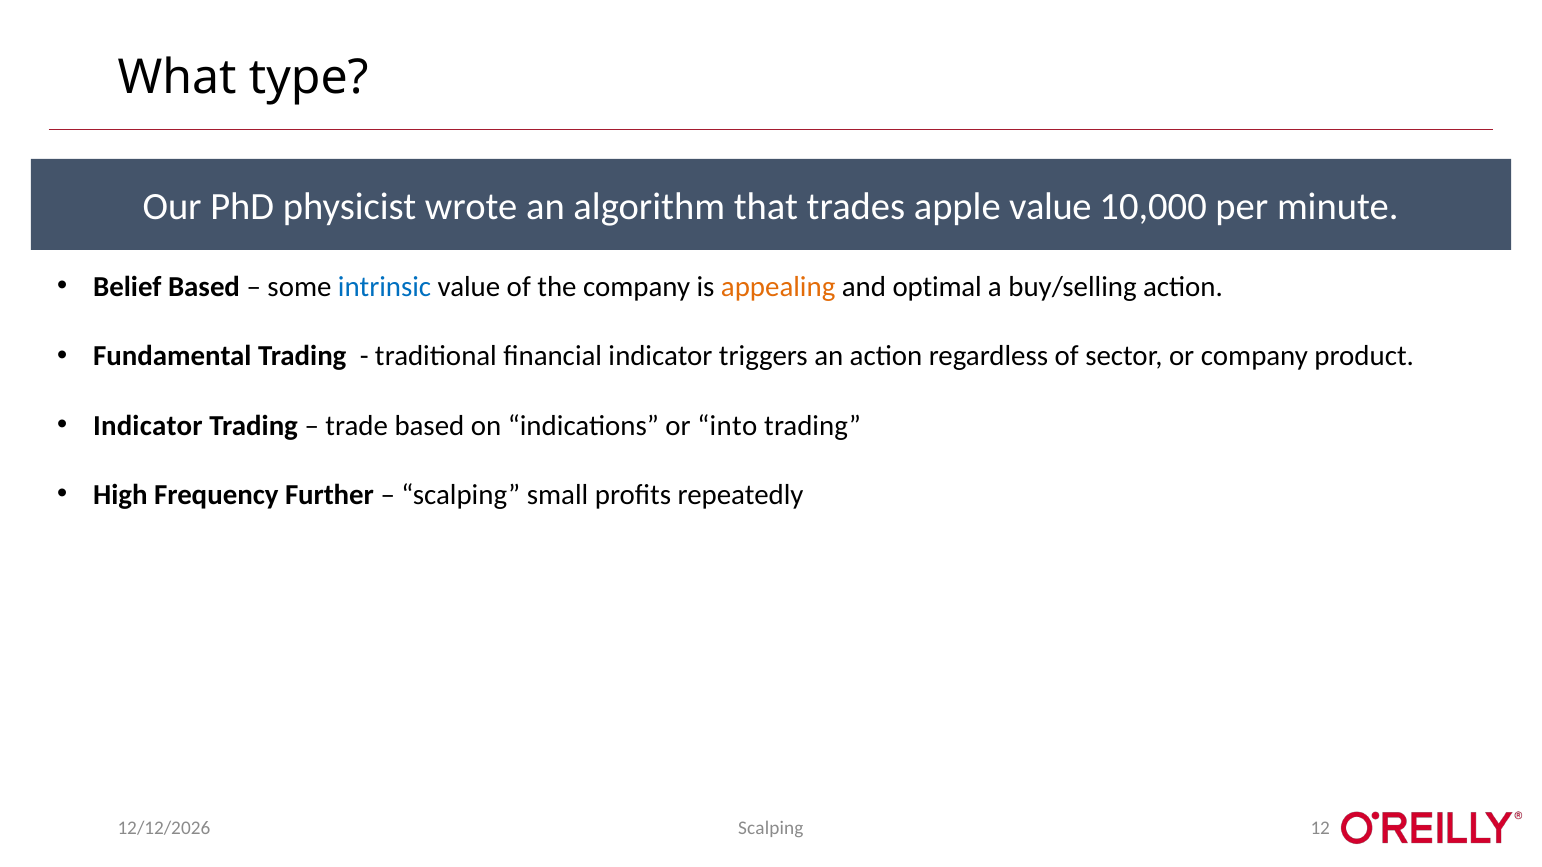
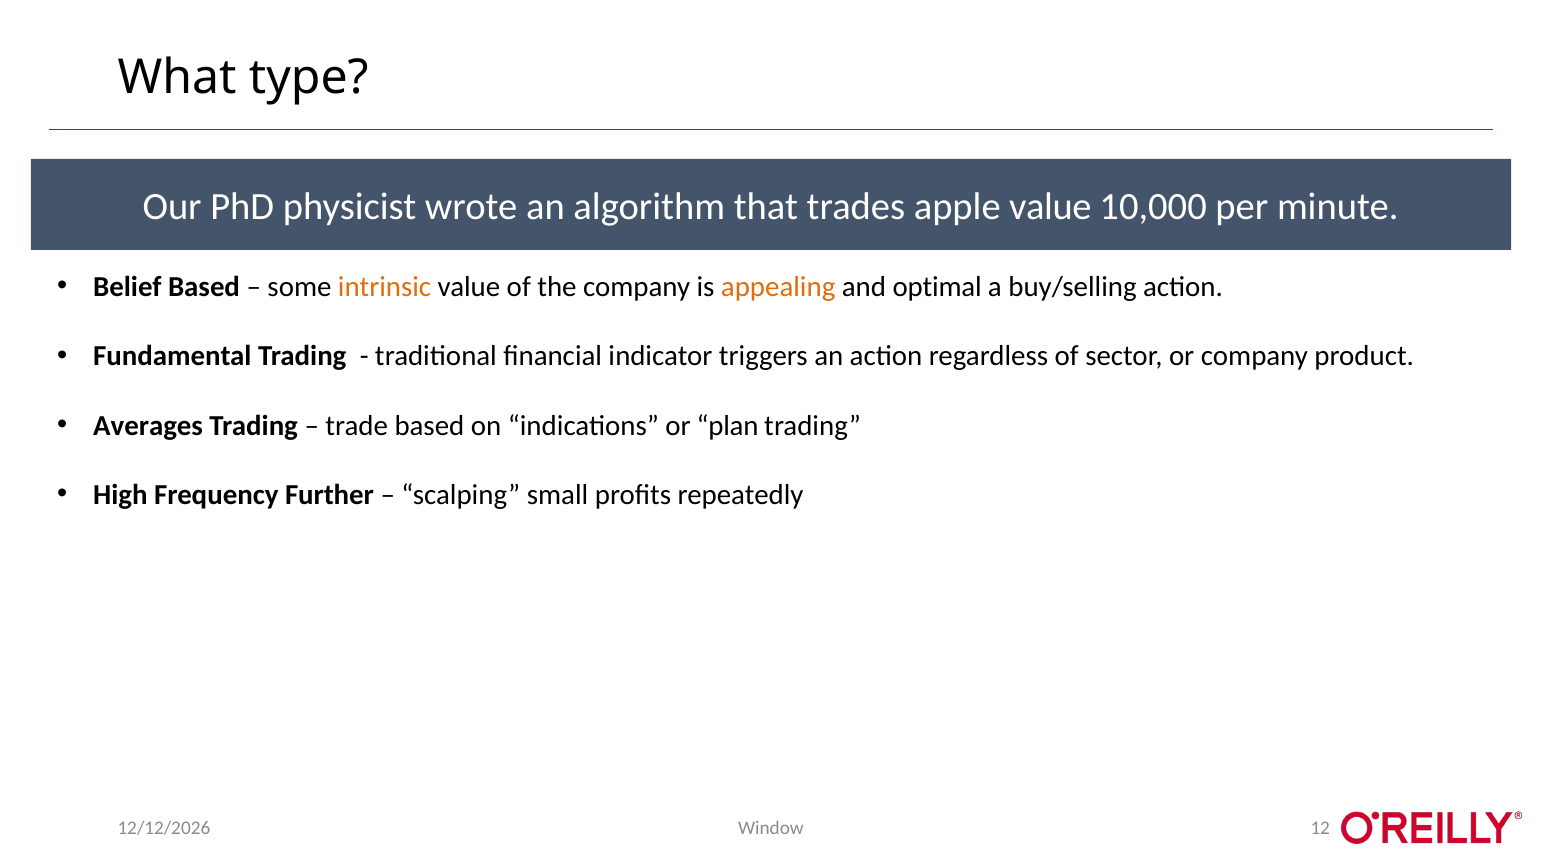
intrinsic colour: blue -> orange
Indicator at (148, 426): Indicator -> Averages
into: into -> plan
Scalping at (771, 828): Scalping -> Window
